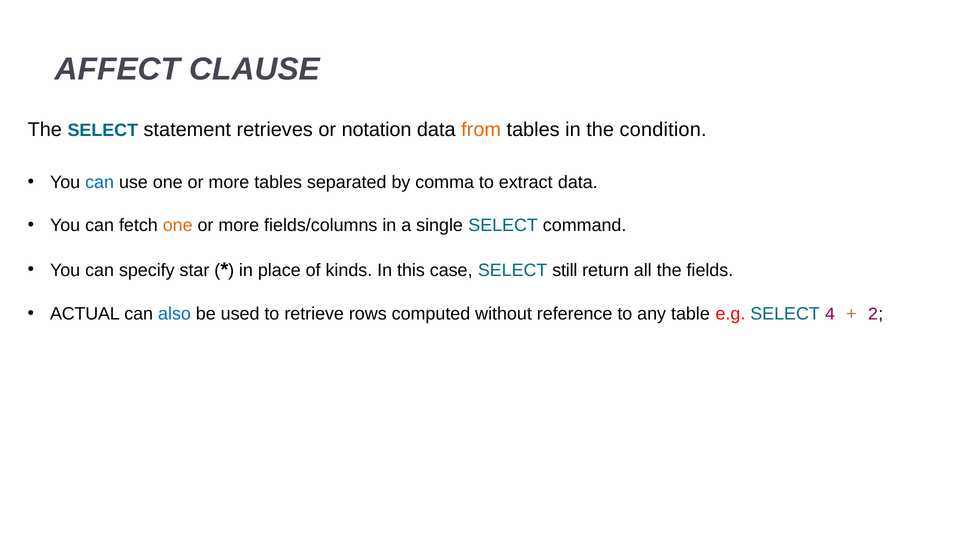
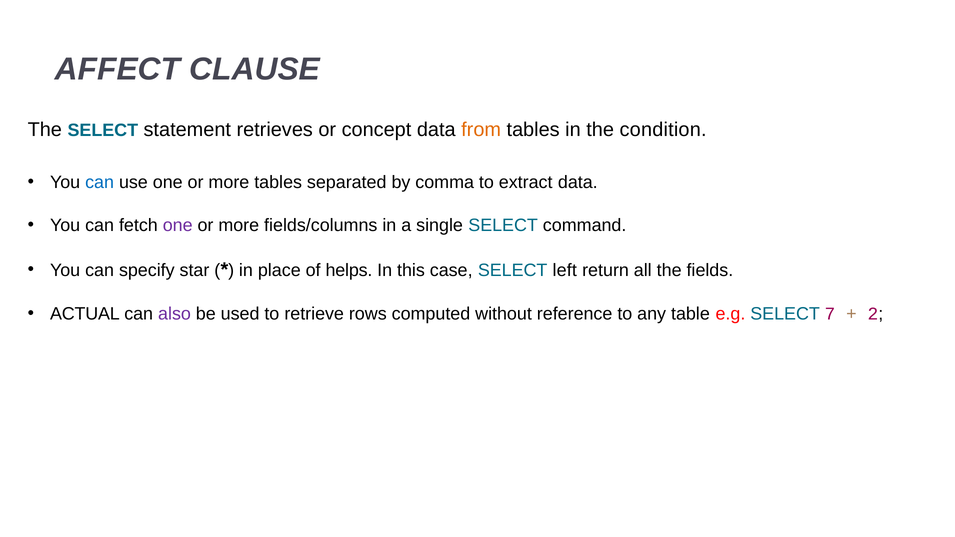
notation: notation -> concept
one at (178, 226) colour: orange -> purple
kinds: kinds -> helps
still: still -> left
also colour: blue -> purple
4: 4 -> 7
